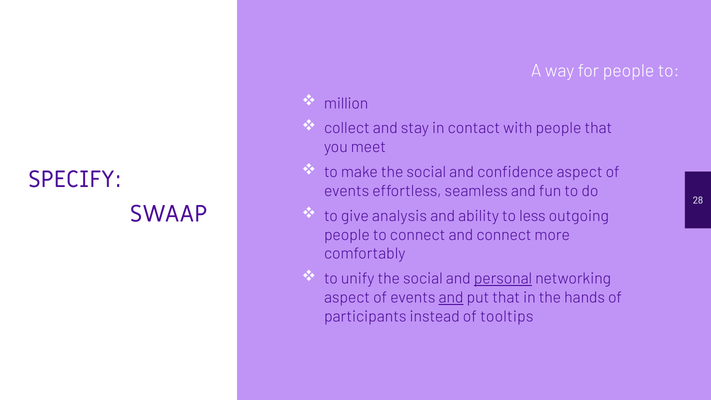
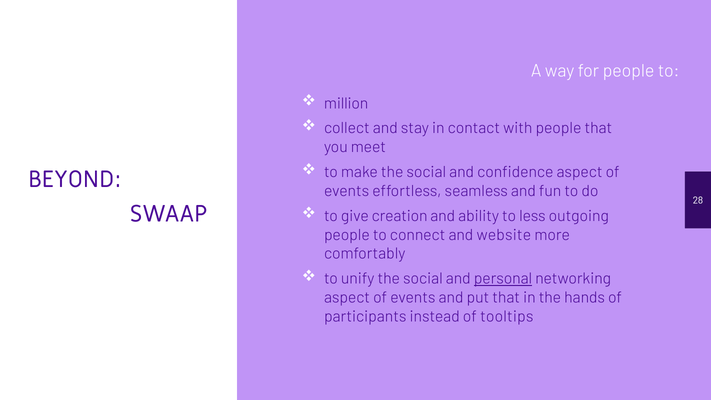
SPECIFY: SPECIFY -> BEYOND
analysis: analysis -> creation
and connect: connect -> website
and at (451, 298) underline: present -> none
